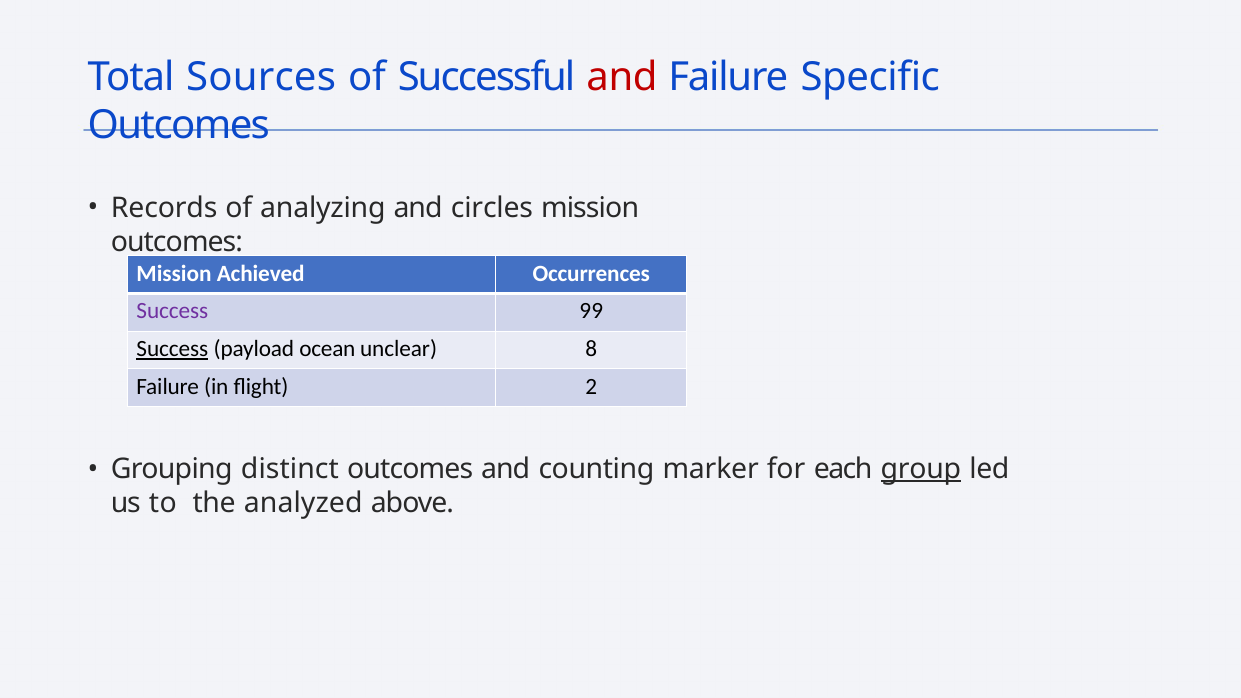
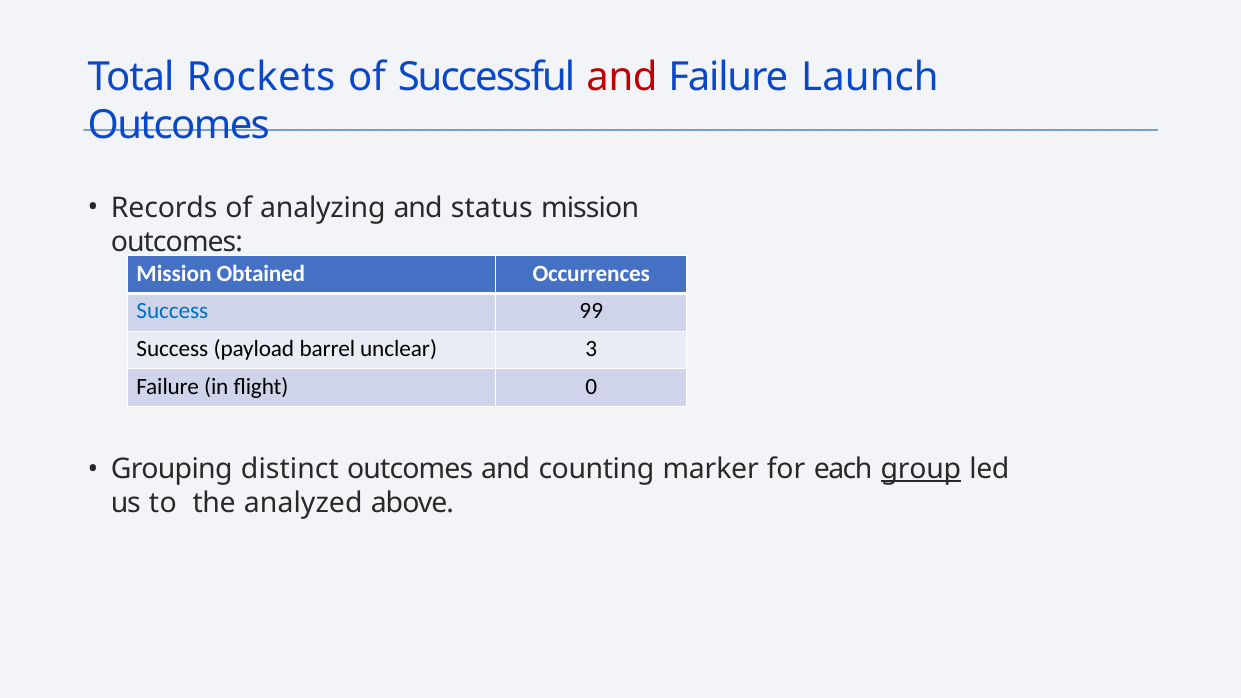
Sources: Sources -> Rockets
Specific: Specific -> Launch
circles: circles -> status
Achieved: Achieved -> Obtained
Success at (172, 311) colour: purple -> blue
Success at (172, 349) underline: present -> none
ocean: ocean -> barrel
8: 8 -> 3
2: 2 -> 0
